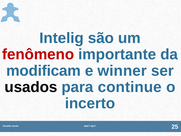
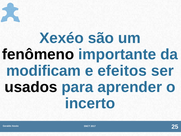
Intelig at (62, 38): Intelig -> Xexéo
fenômeno colour: red -> black
winner: winner -> efeitos
continue: continue -> aprender
